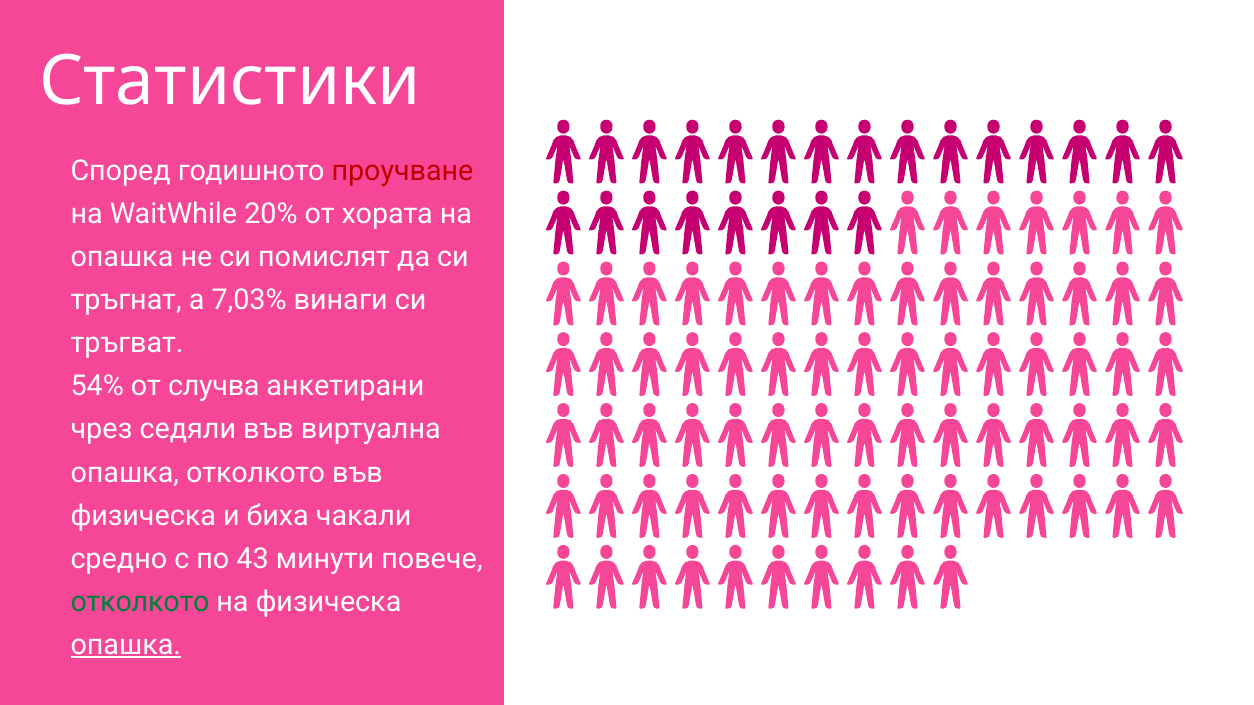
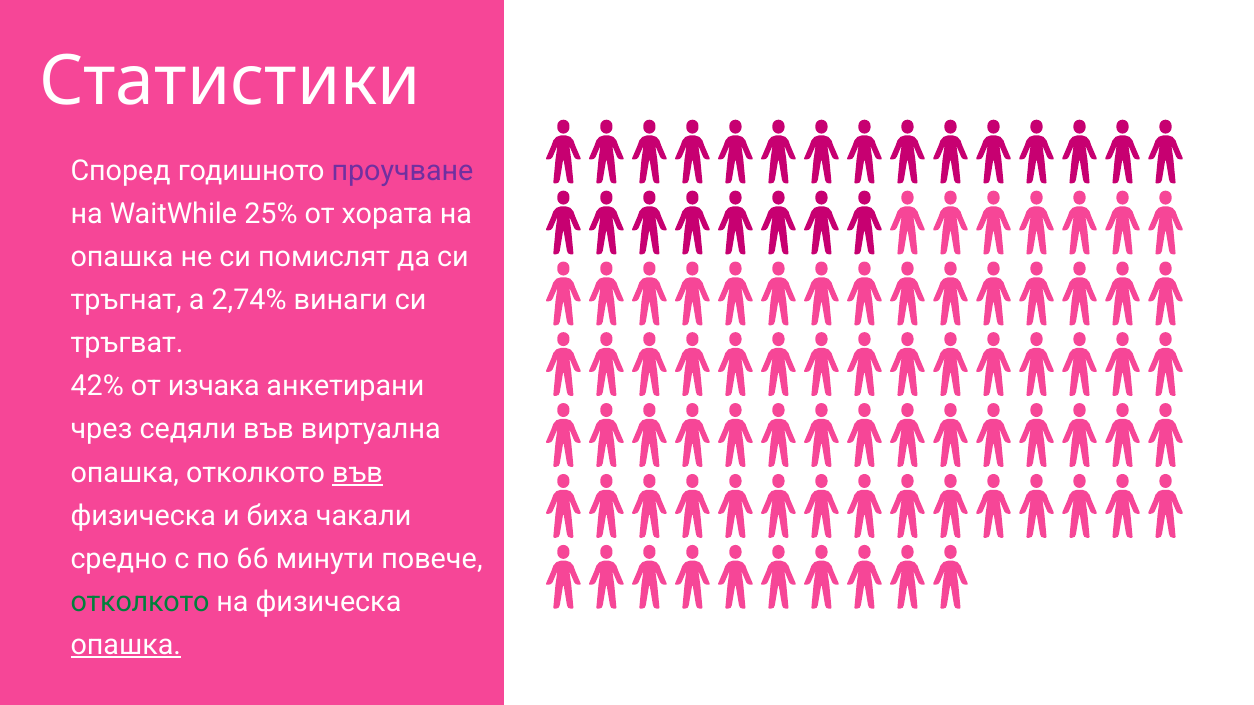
проучване colour: red -> purple
20%: 20% -> 25%
7,03%: 7,03% -> 2,74%
54%: 54% -> 42%
случва: случва -> изчака
във at (357, 473) underline: none -> present
43: 43 -> 66
